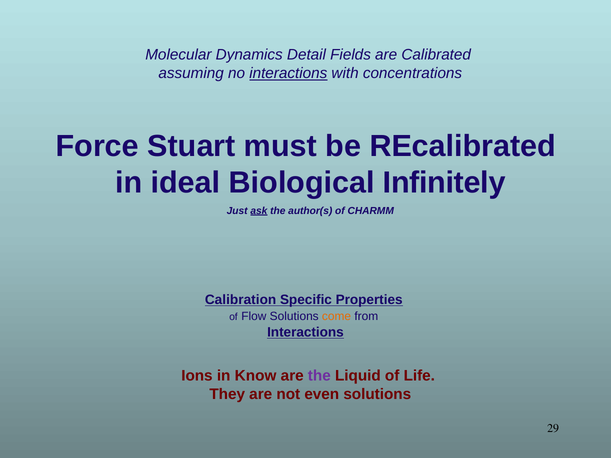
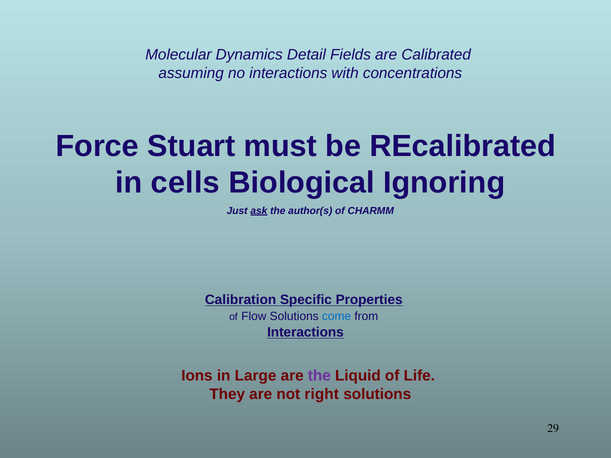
interactions at (288, 73) underline: present -> none
ideal: ideal -> cells
Infinitely: Infinitely -> Ignoring
come colour: orange -> blue
Know: Know -> Large
even: even -> right
